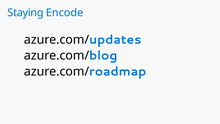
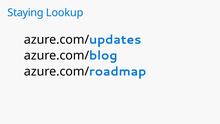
Encode: Encode -> Lookup
